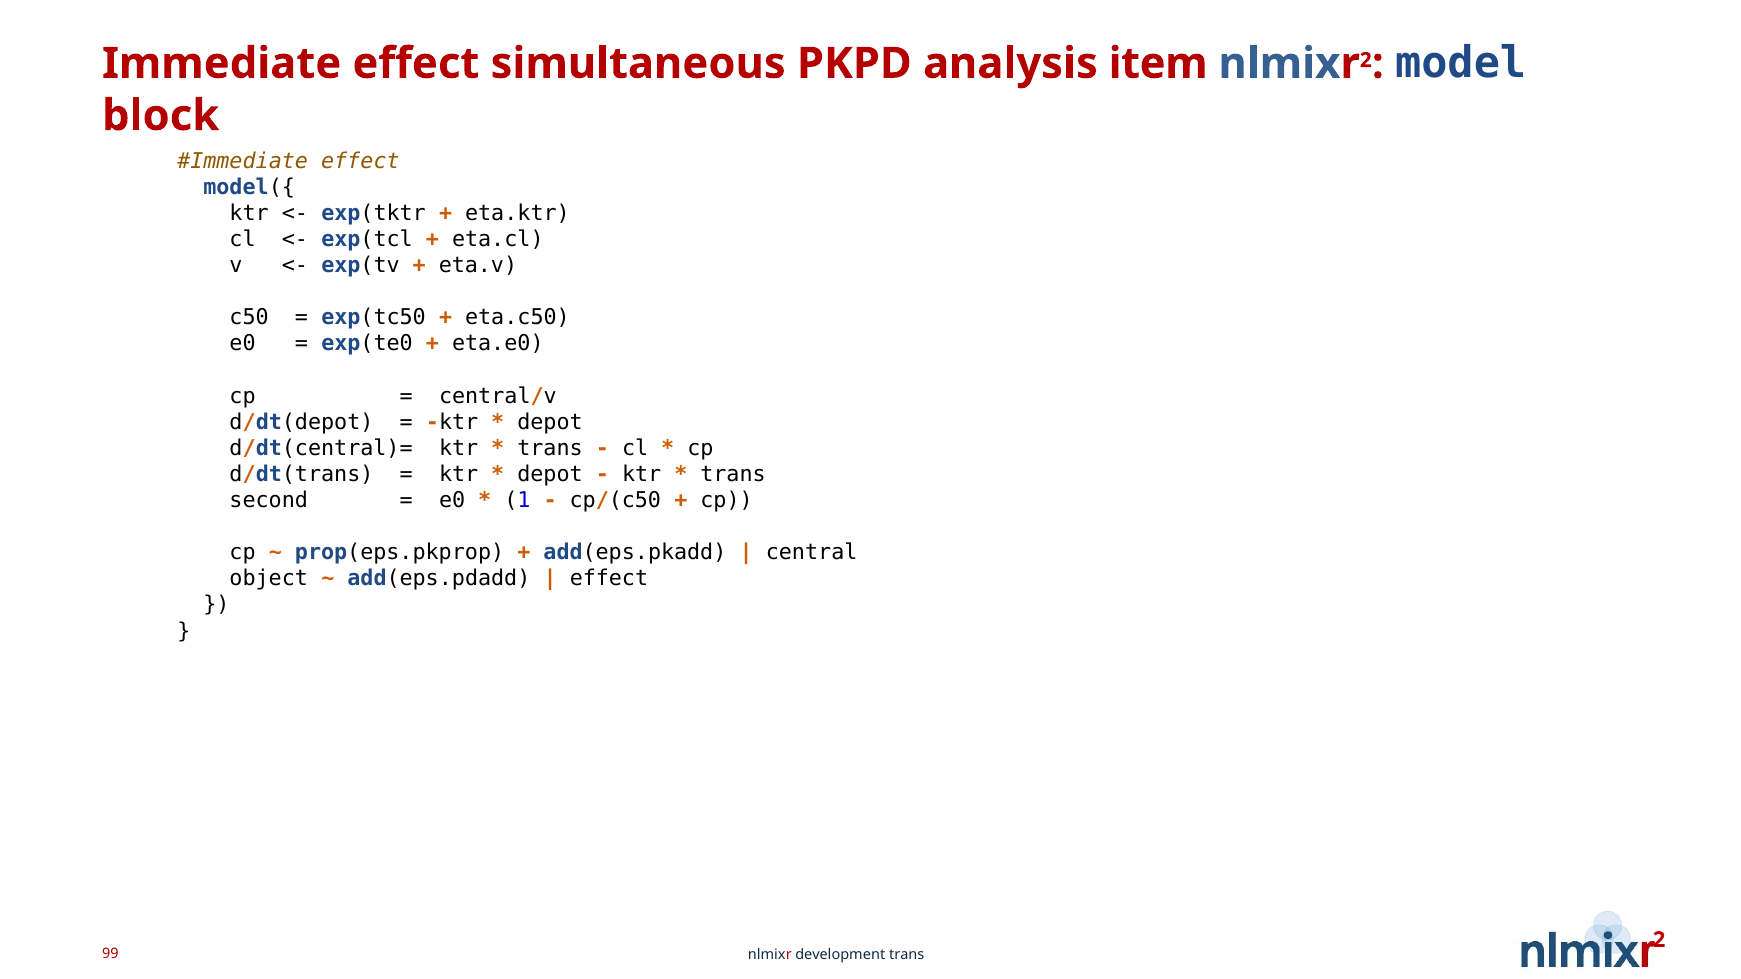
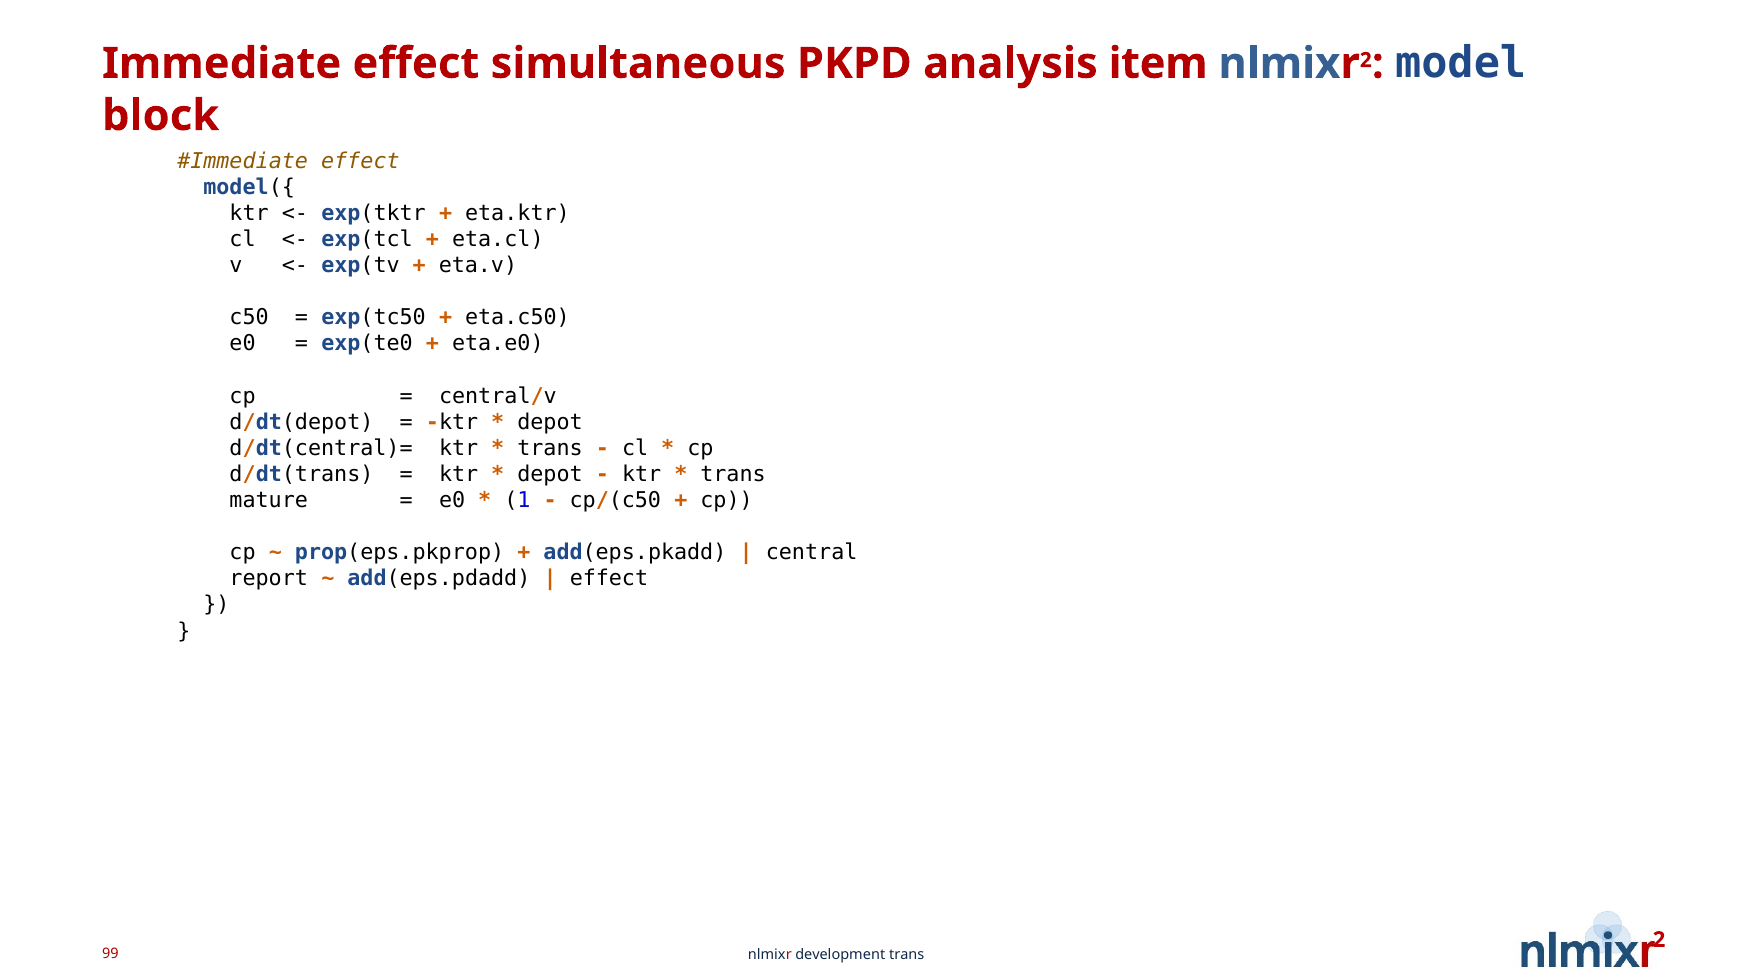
second: second -> mature
object: object -> report
